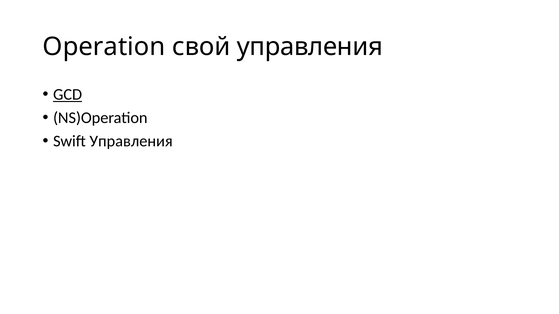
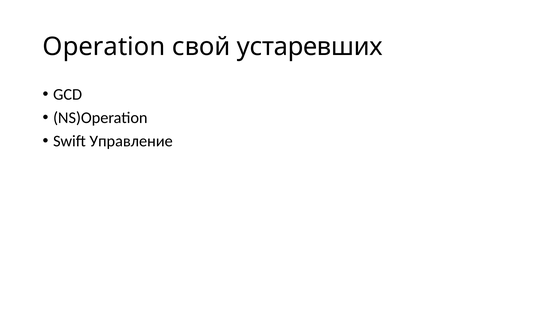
свой управления: управления -> устаревших
GCD underline: present -> none
Swift Управления: Управления -> Управление
